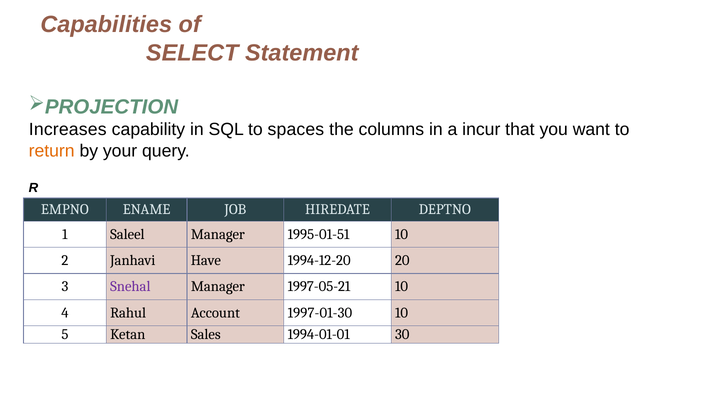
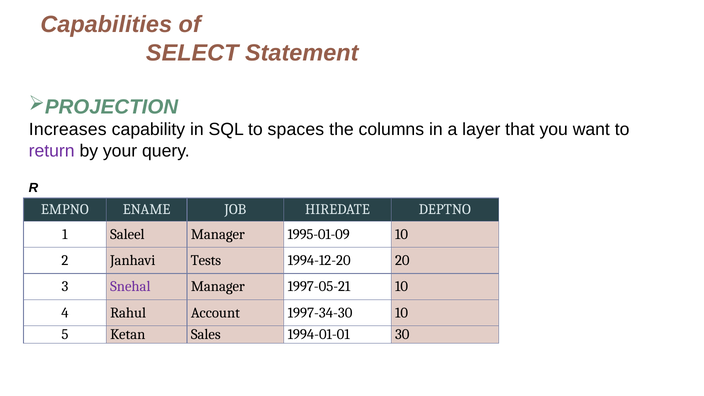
incur: incur -> layer
return colour: orange -> purple
1995-01-51: 1995-01-51 -> 1995-01-09
Have: Have -> Tests
1997-01-30: 1997-01-30 -> 1997-34-30
